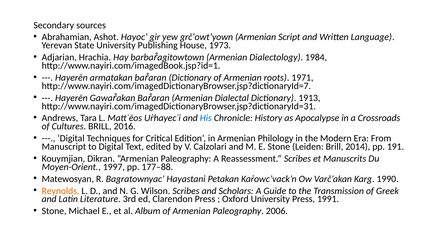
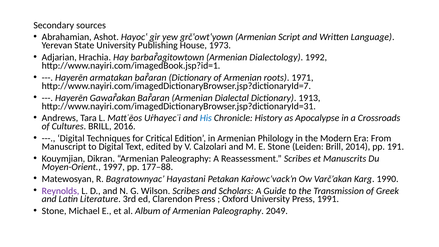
1984: 1984 -> 1992
Reynolds colour: orange -> purple
2006: 2006 -> 2049
